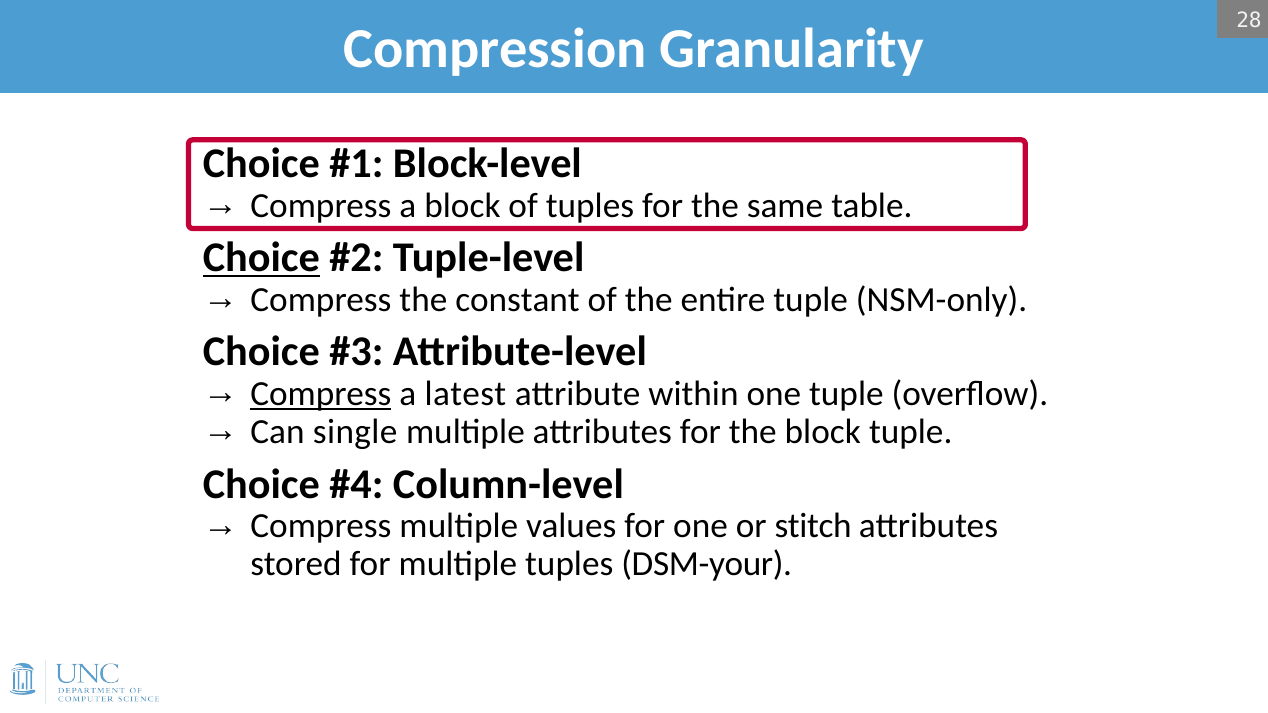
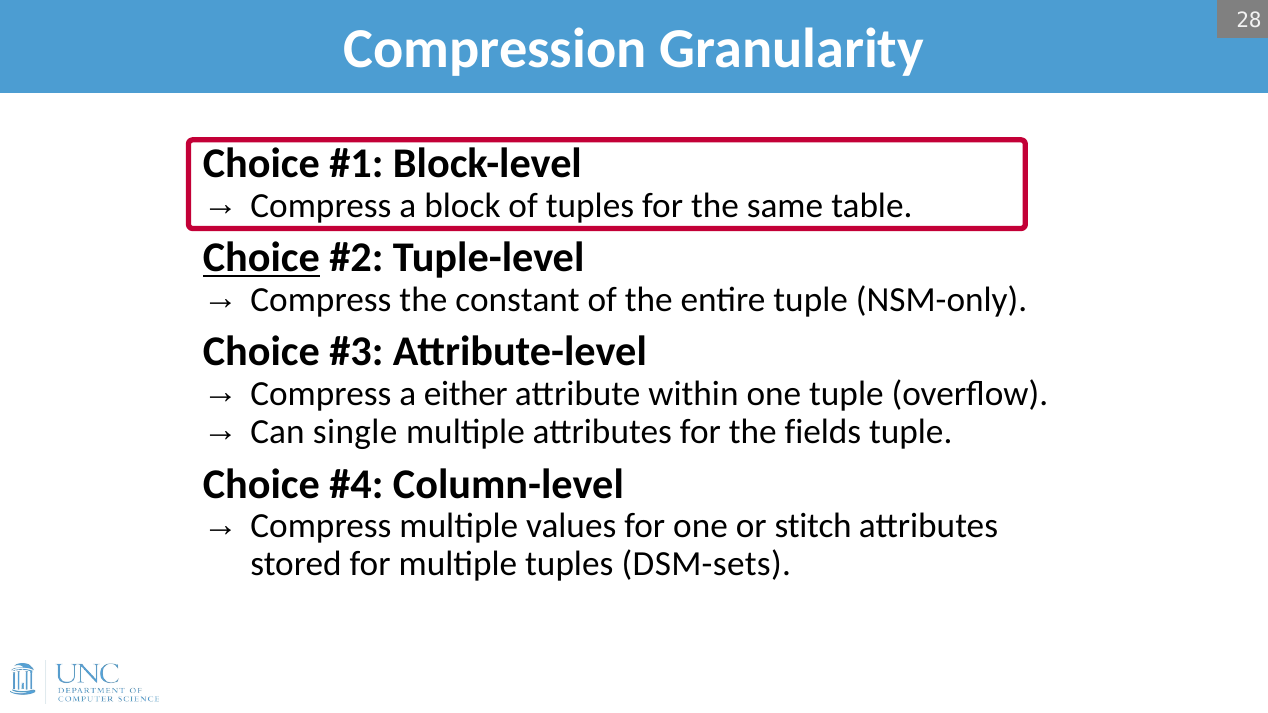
Compress at (321, 394) underline: present -> none
latest: latest -> either
the block: block -> fields
DSM-your: DSM-your -> DSM-sets
